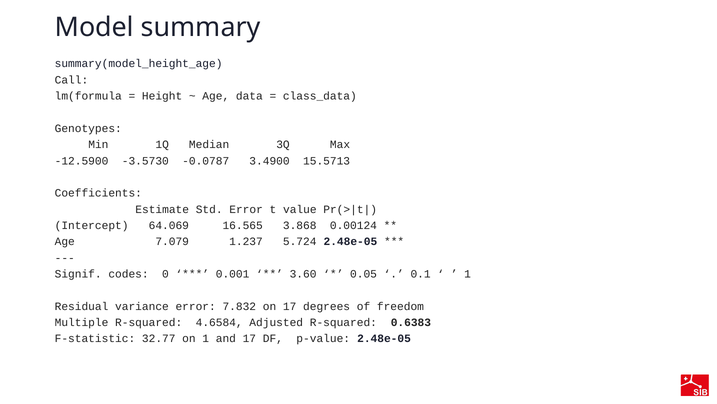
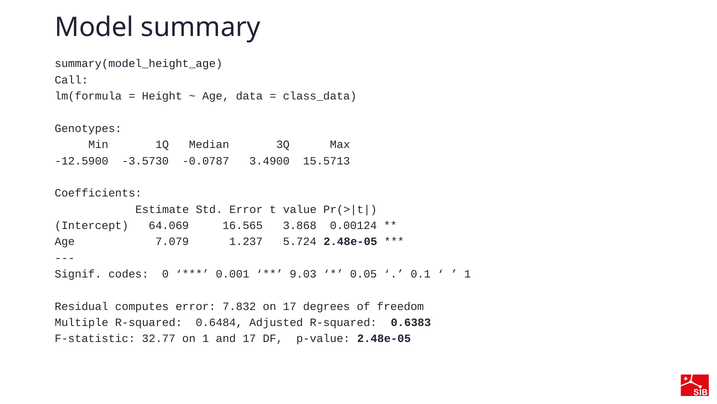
3.60: 3.60 -> 9.03
variance: variance -> computes
4.6584: 4.6584 -> 0.6484
